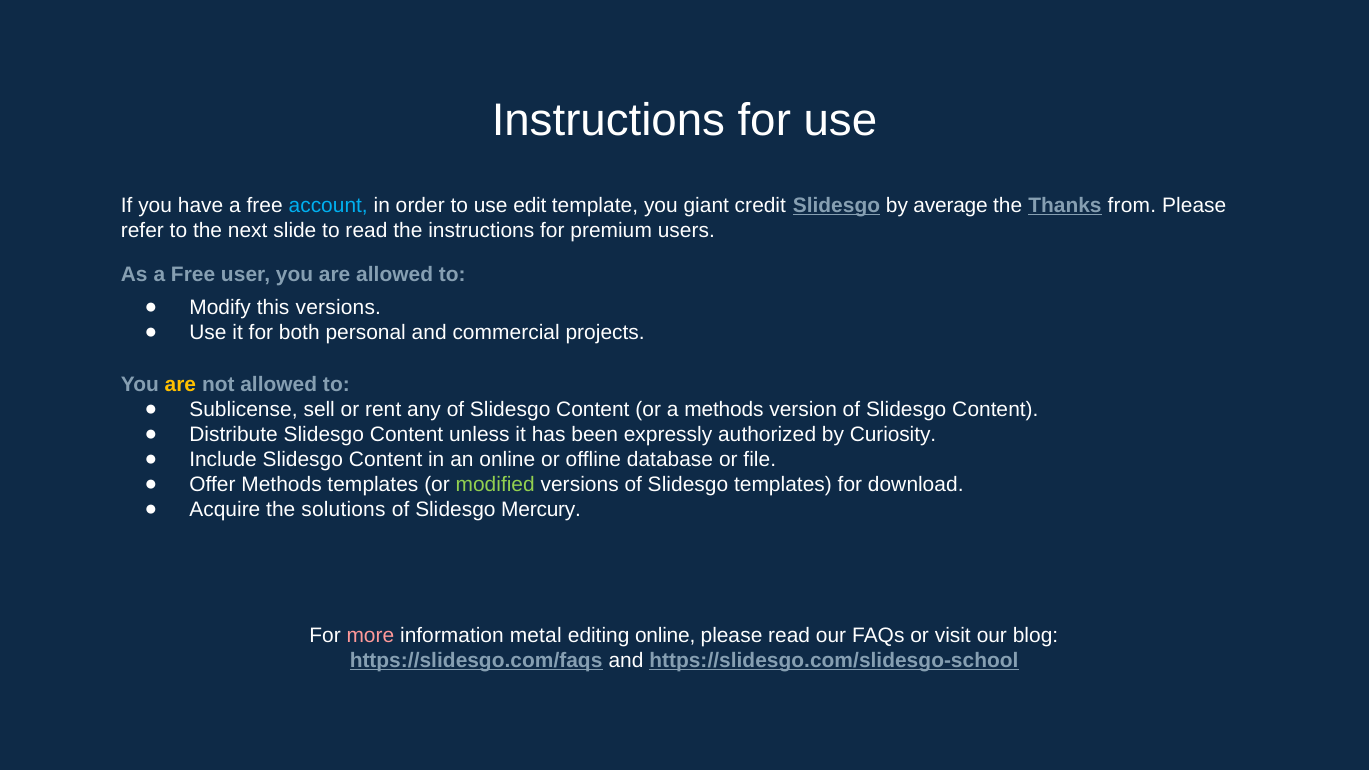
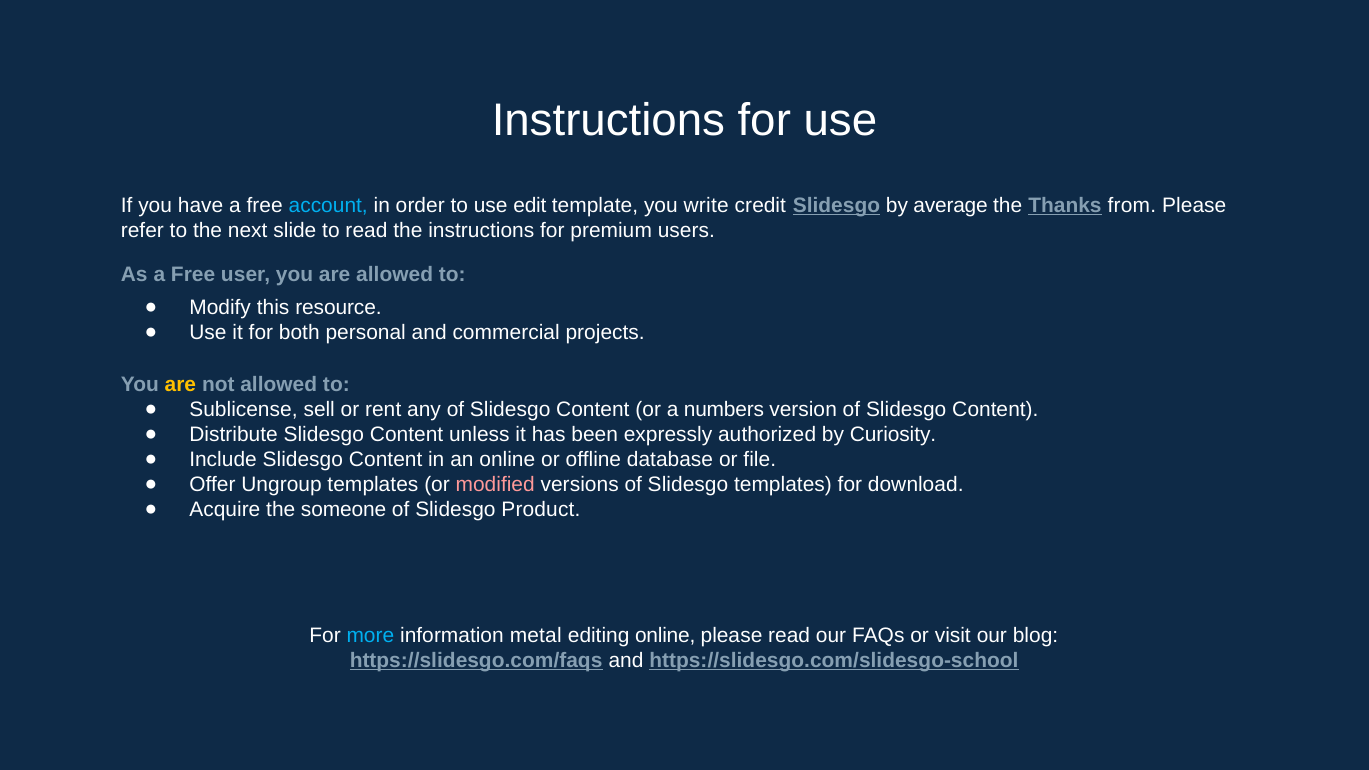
giant: giant -> write
this versions: versions -> resource
a methods: methods -> numbers
Offer Methods: Methods -> Ungroup
modified colour: light green -> pink
solutions: solutions -> someone
Mercury: Mercury -> Product
more colour: pink -> light blue
